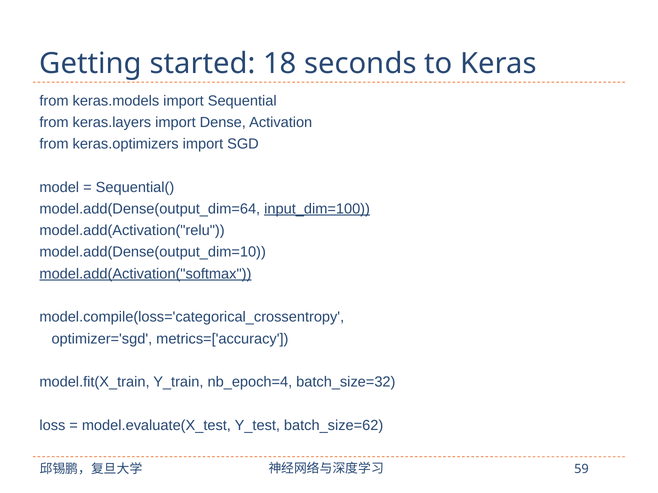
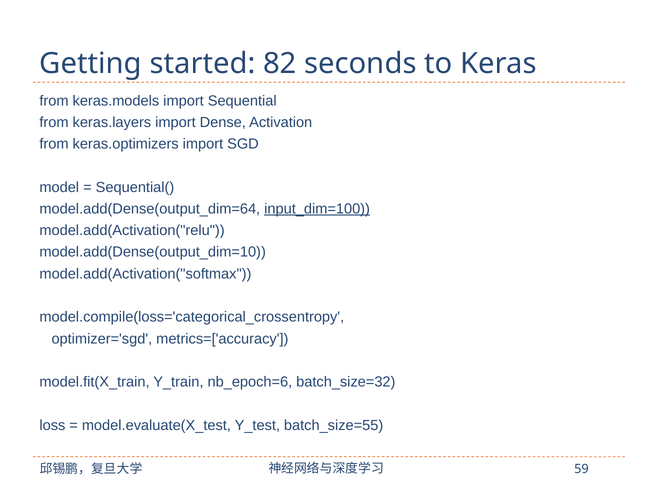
18: 18 -> 82
model.add(Activation("softmax underline: present -> none
nb_epoch=4: nb_epoch=4 -> nb_epoch=6
batch_size=62: batch_size=62 -> batch_size=55
